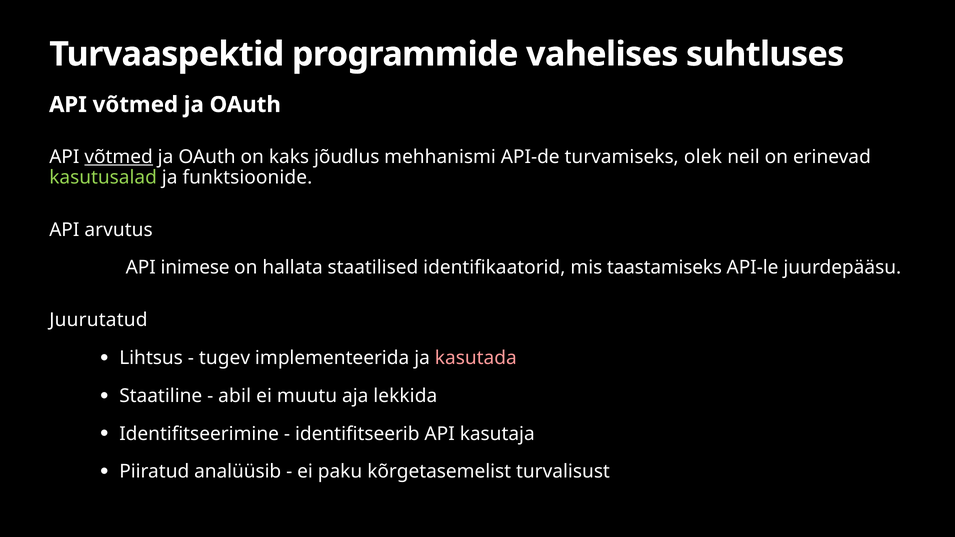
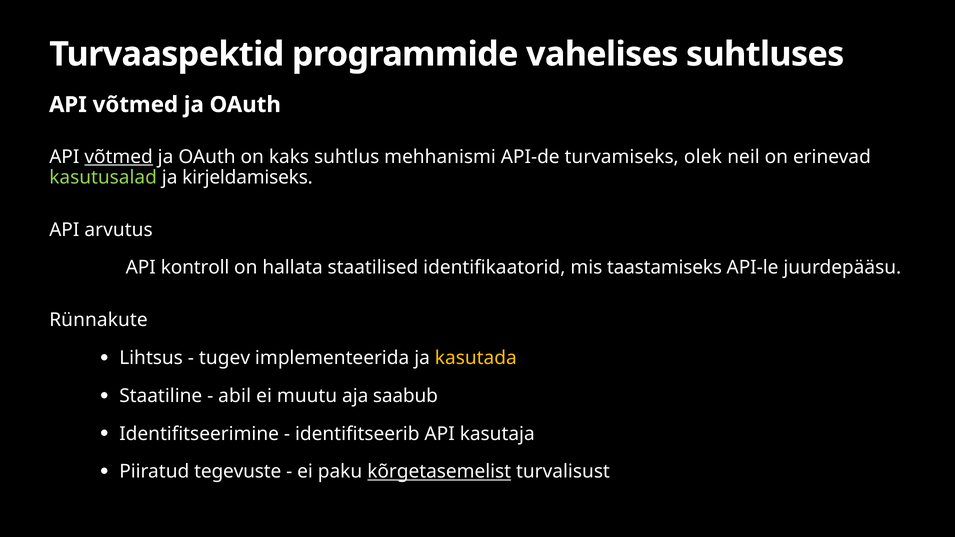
jõudlus: jõudlus -> suhtlus
funktsioonide: funktsioonide -> kirjeldamiseks
inimese: inimese -> kontroll
Juurutatud: Juurutatud -> Rünnakute
kasutada colour: pink -> yellow
lekkida: lekkida -> saabub
analüüsib: analüüsib -> tegevuste
kõrgetasemelist underline: none -> present
